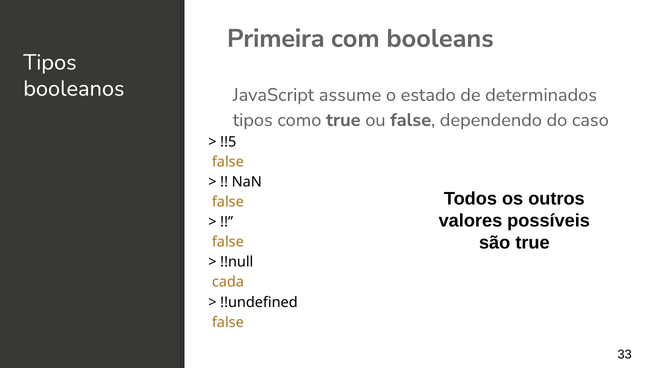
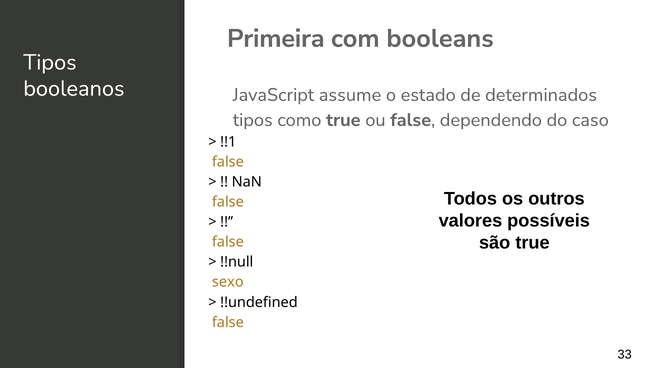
!!5: !!5 -> !!1
cada: cada -> sexo
